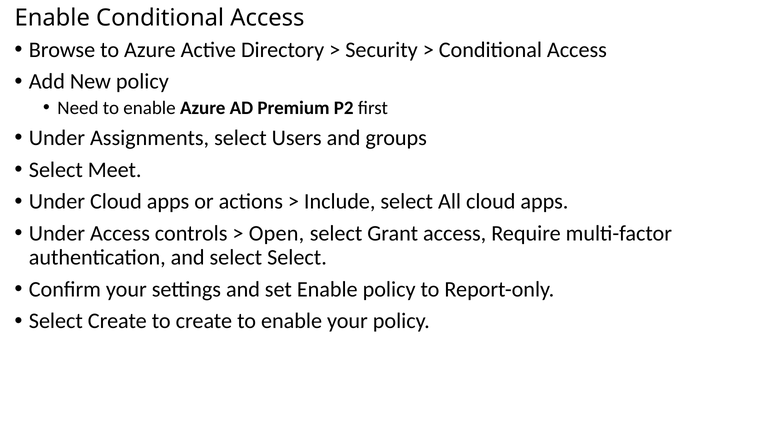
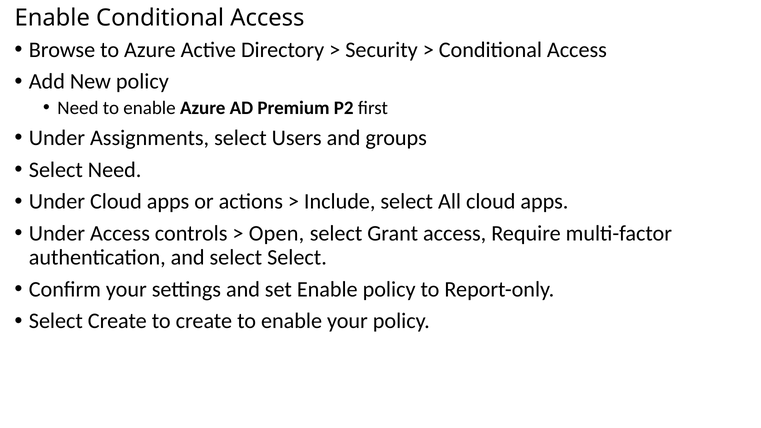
Select Meet: Meet -> Need
